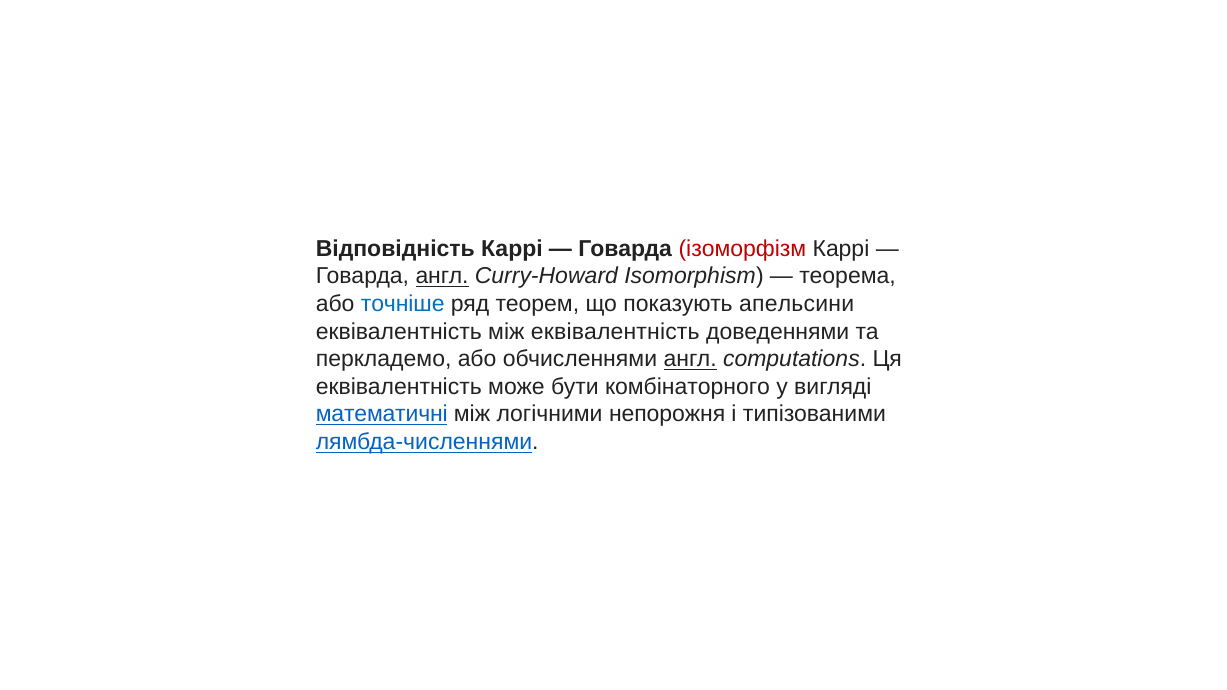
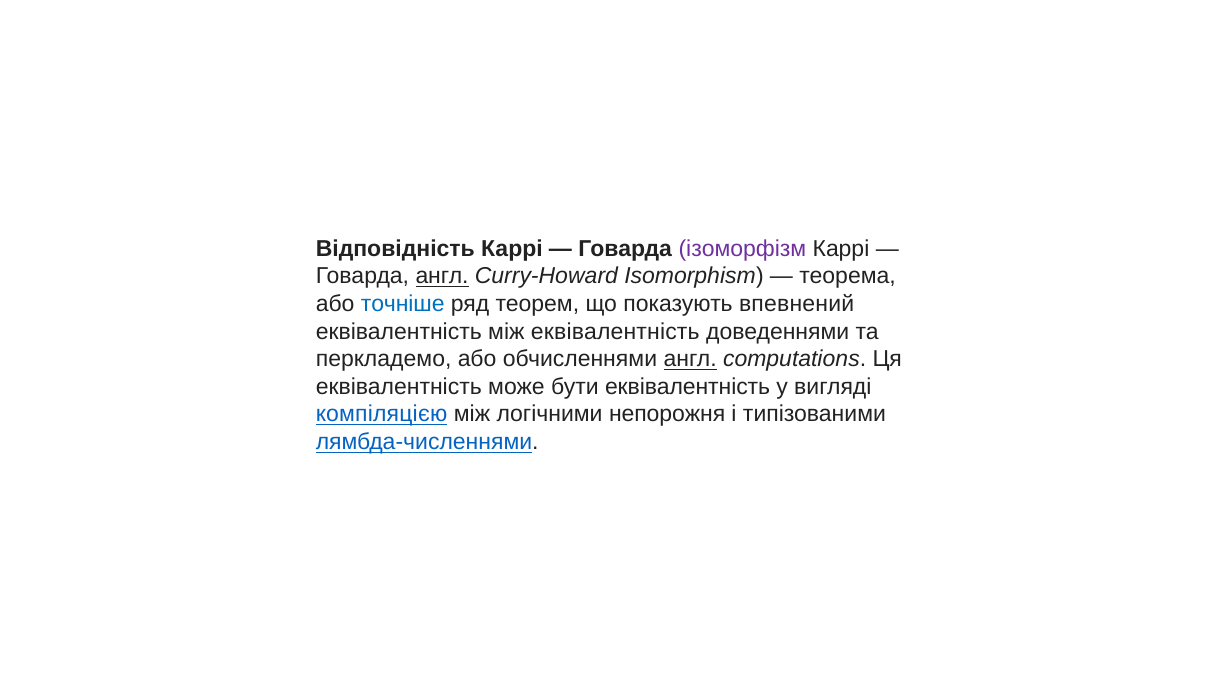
ізоморфізм colour: red -> purple
апельсини: апельсини -> впевнений
бути комбінаторного: комбінаторного -> еквівалентність
математичні: математичні -> компіляцією
